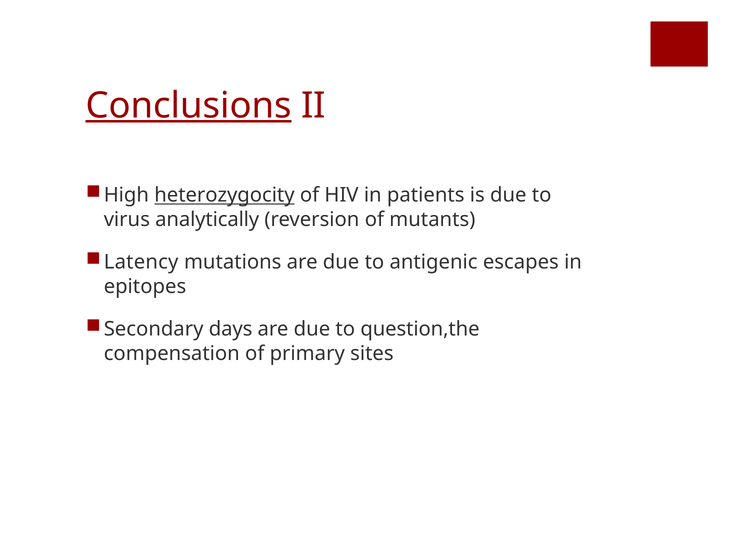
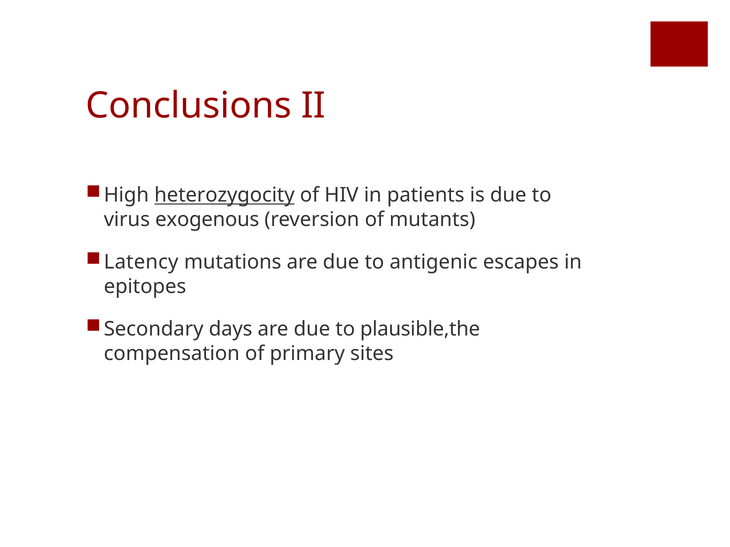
Conclusions underline: present -> none
analytically: analytically -> exogenous
question,the: question,the -> plausible,the
